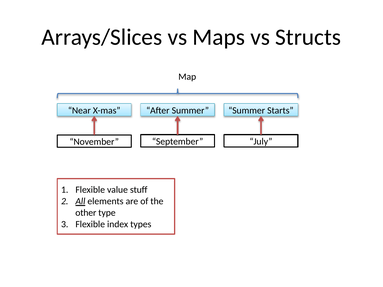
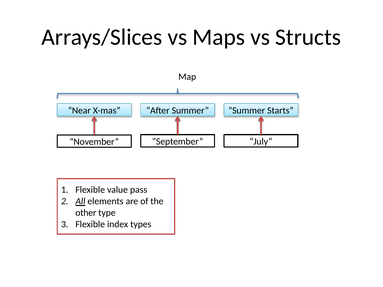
stuff: stuff -> pass
